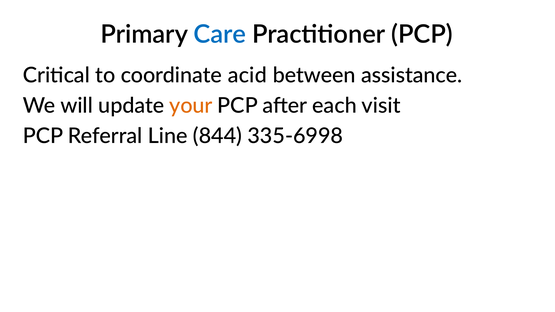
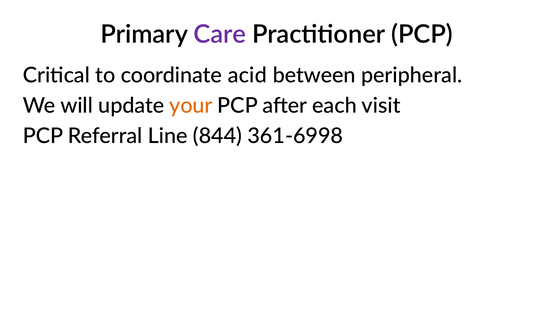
Care colour: blue -> purple
assistance: assistance -> peripheral
335-6998: 335-6998 -> 361-6998
